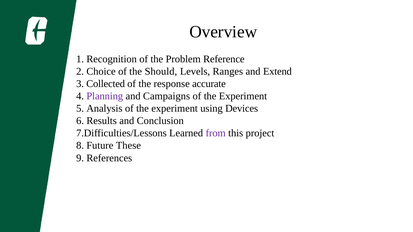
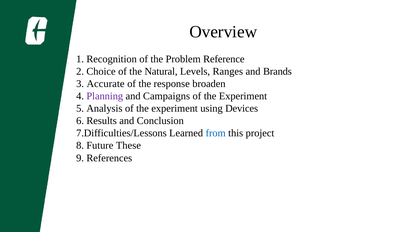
Should: Should -> Natural
Extend: Extend -> Brands
Collected: Collected -> Accurate
accurate: accurate -> broaden
from colour: purple -> blue
